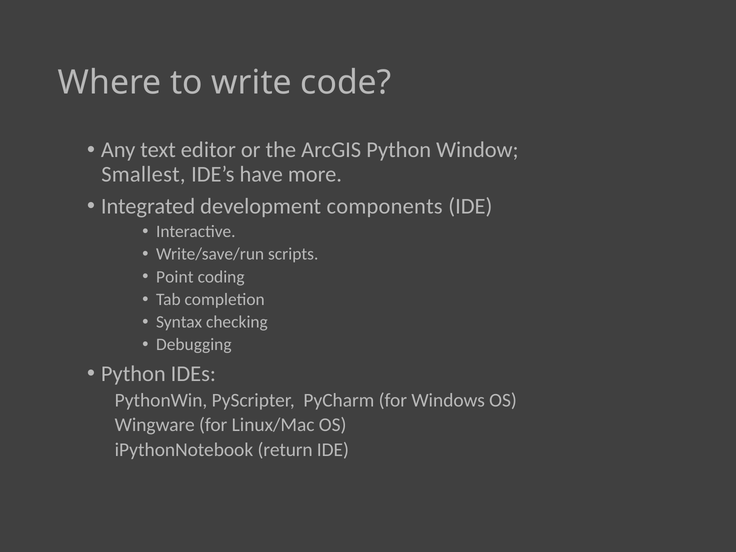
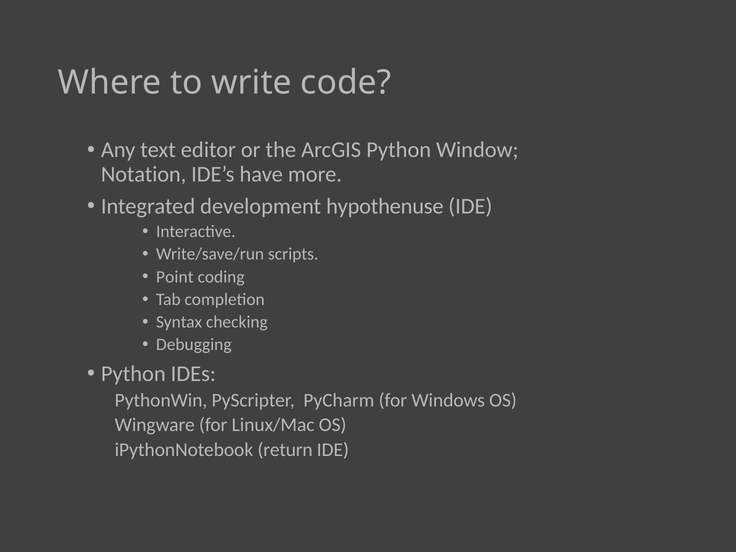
Smallest: Smallest -> Notation
components: components -> hypothenuse
